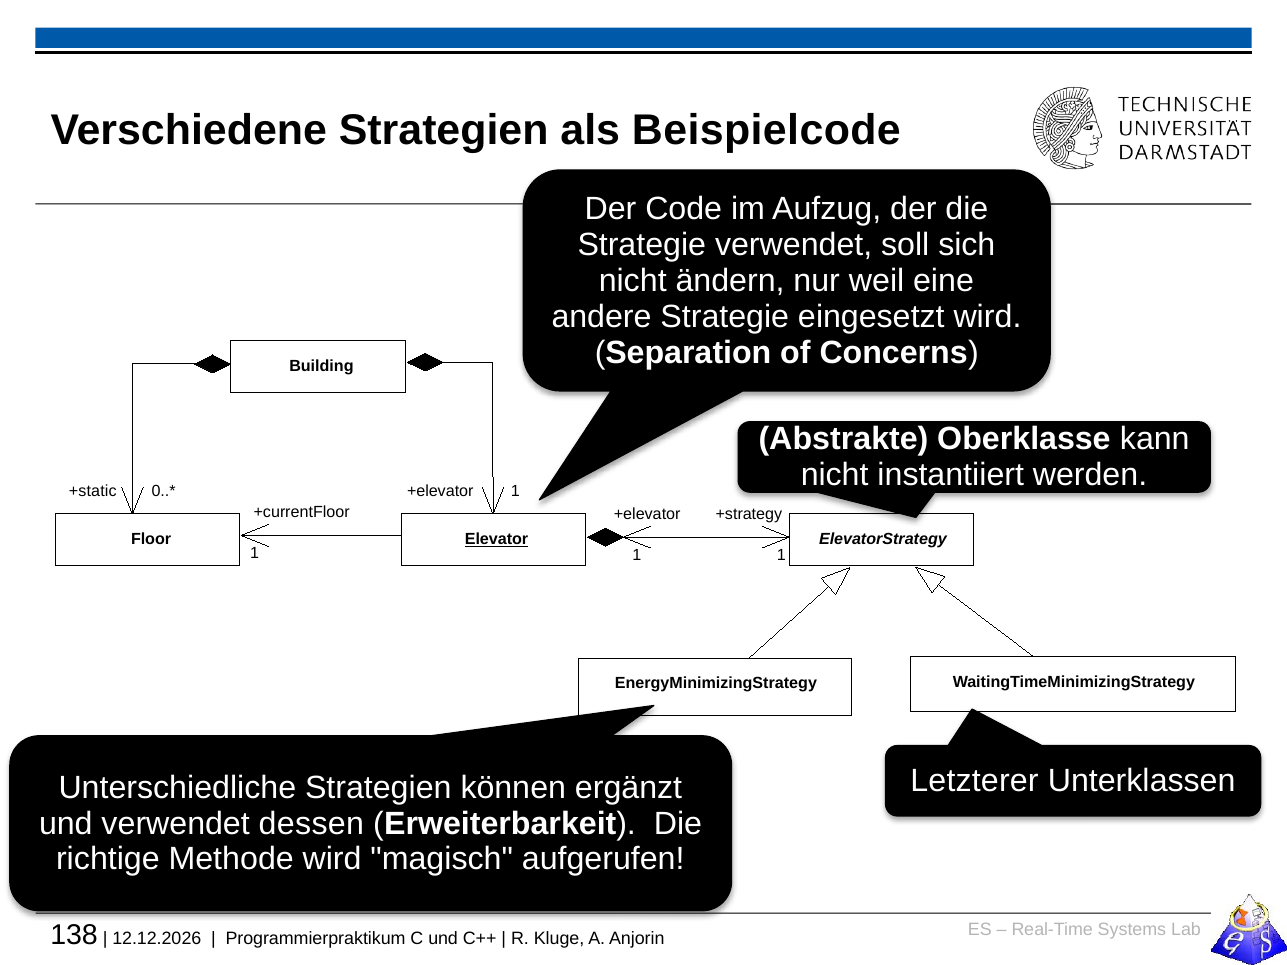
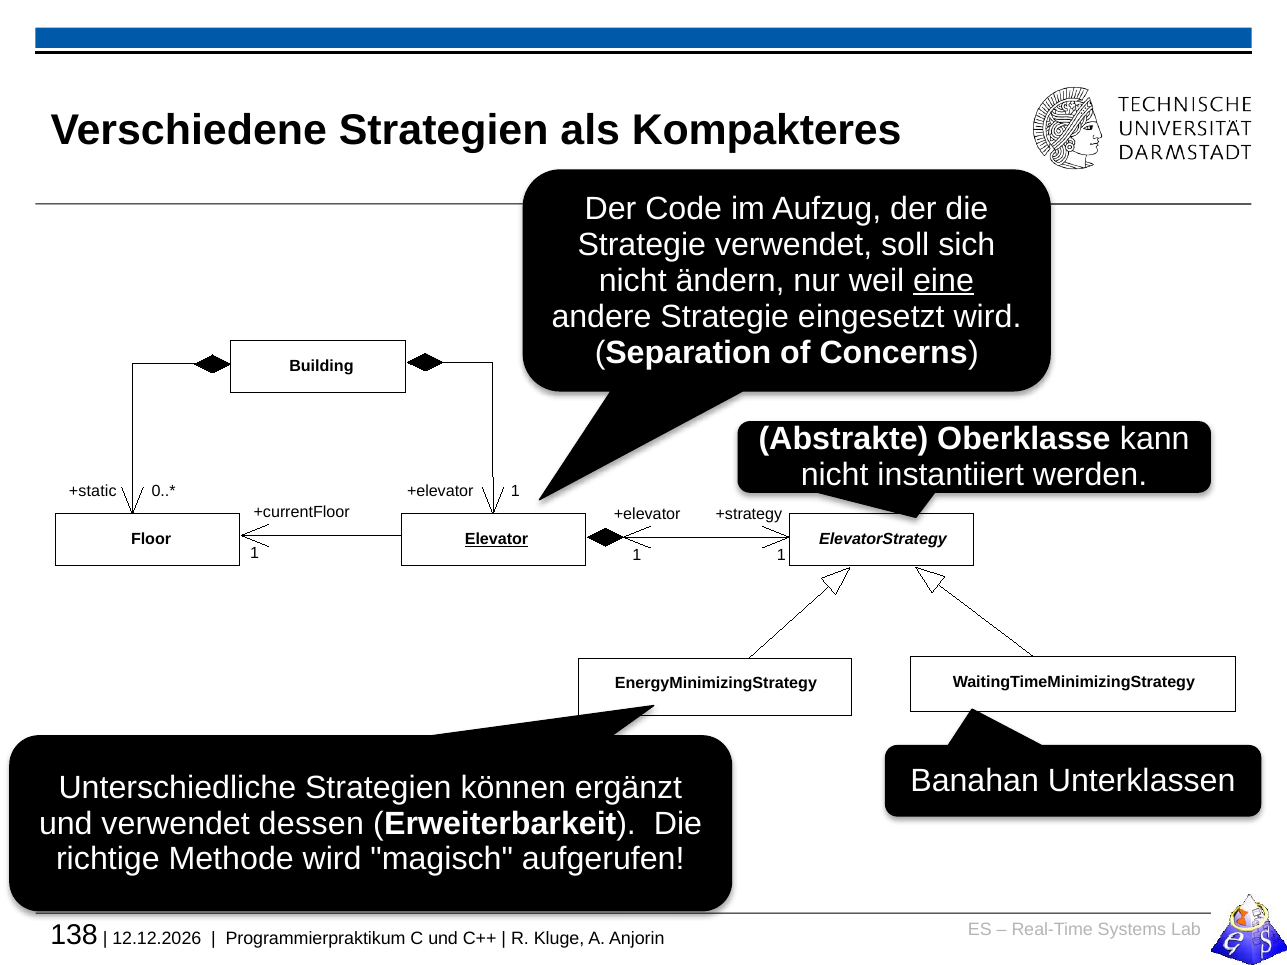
Beispielcode: Beispielcode -> Kompakteres
eine underline: none -> present
Letzterer: Letzterer -> Banahan
